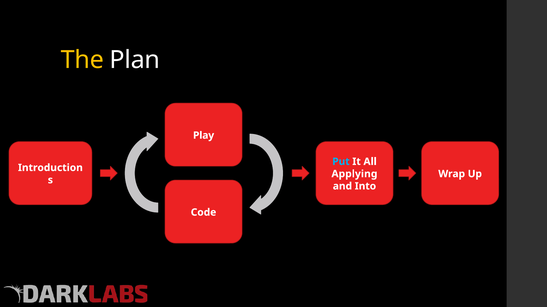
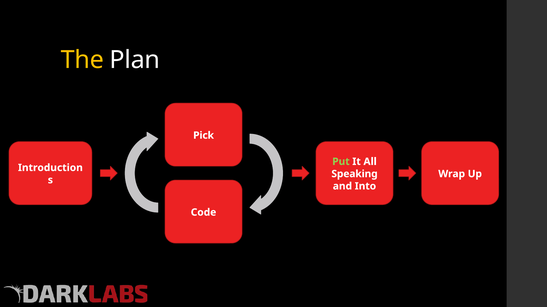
Play: Play -> Pick
Put colour: light blue -> light green
Applying: Applying -> Speaking
